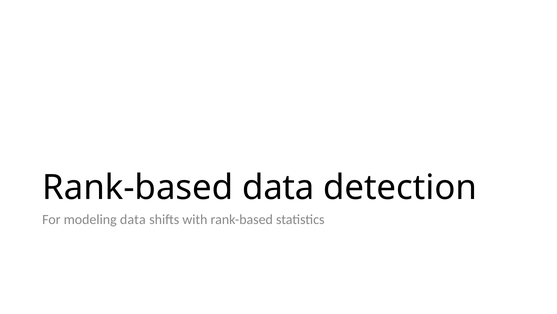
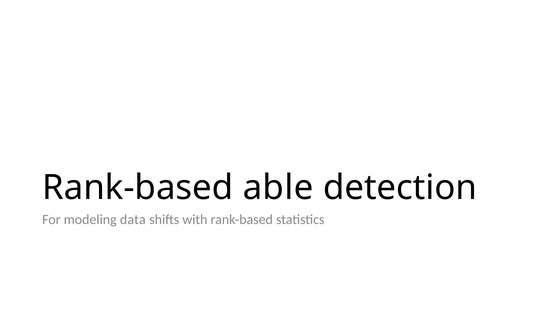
Rank-based data: data -> able
